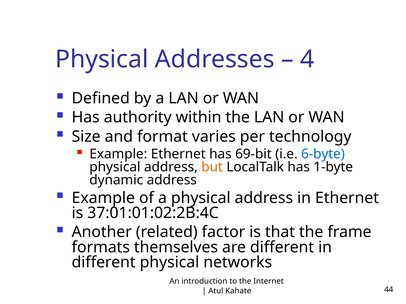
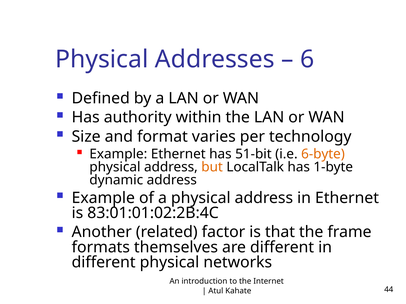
4: 4 -> 6
69-bit: 69-bit -> 51-bit
6-byte colour: blue -> orange
37:01:01:02:2B:4C: 37:01:01:02:2B:4C -> 83:01:01:02:2B:4C
